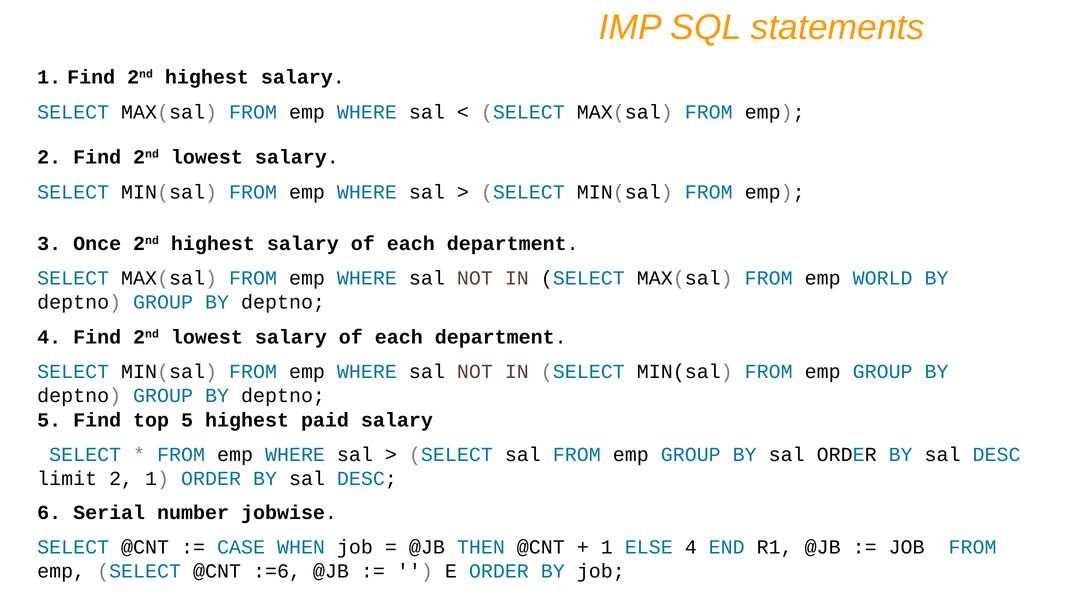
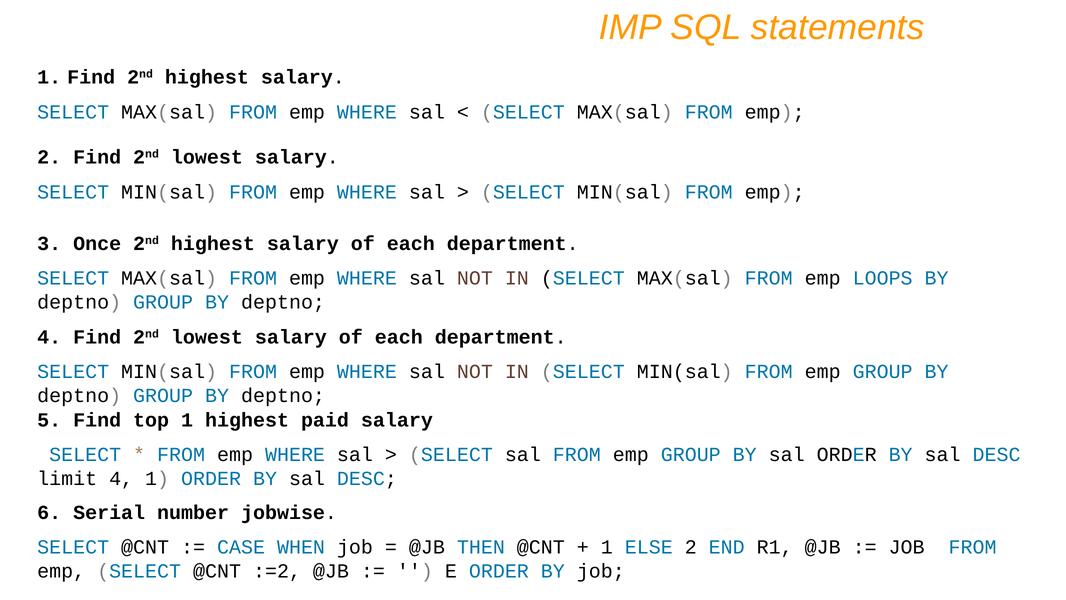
WORLD: WORLD -> LOOPS
top 5: 5 -> 1
limit 2: 2 -> 4
ELSE 4: 4 -> 2
:=6: :=6 -> :=2
